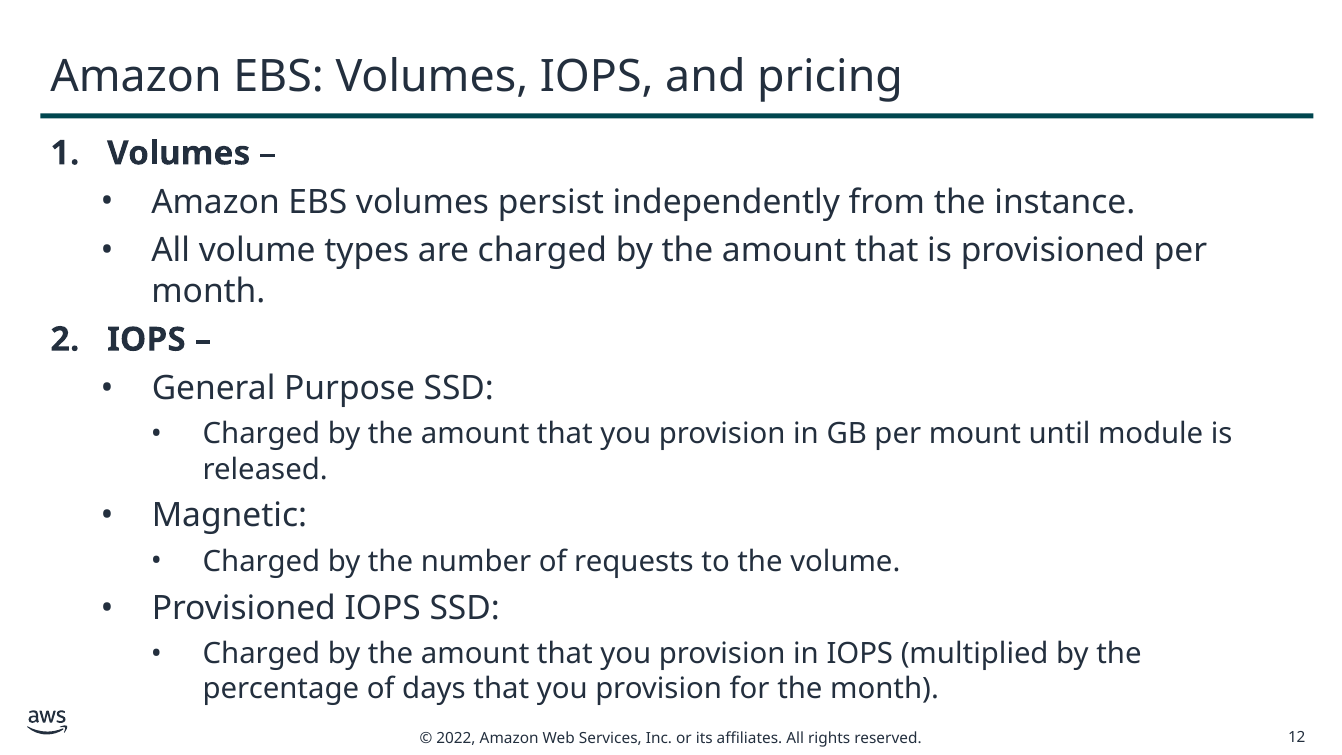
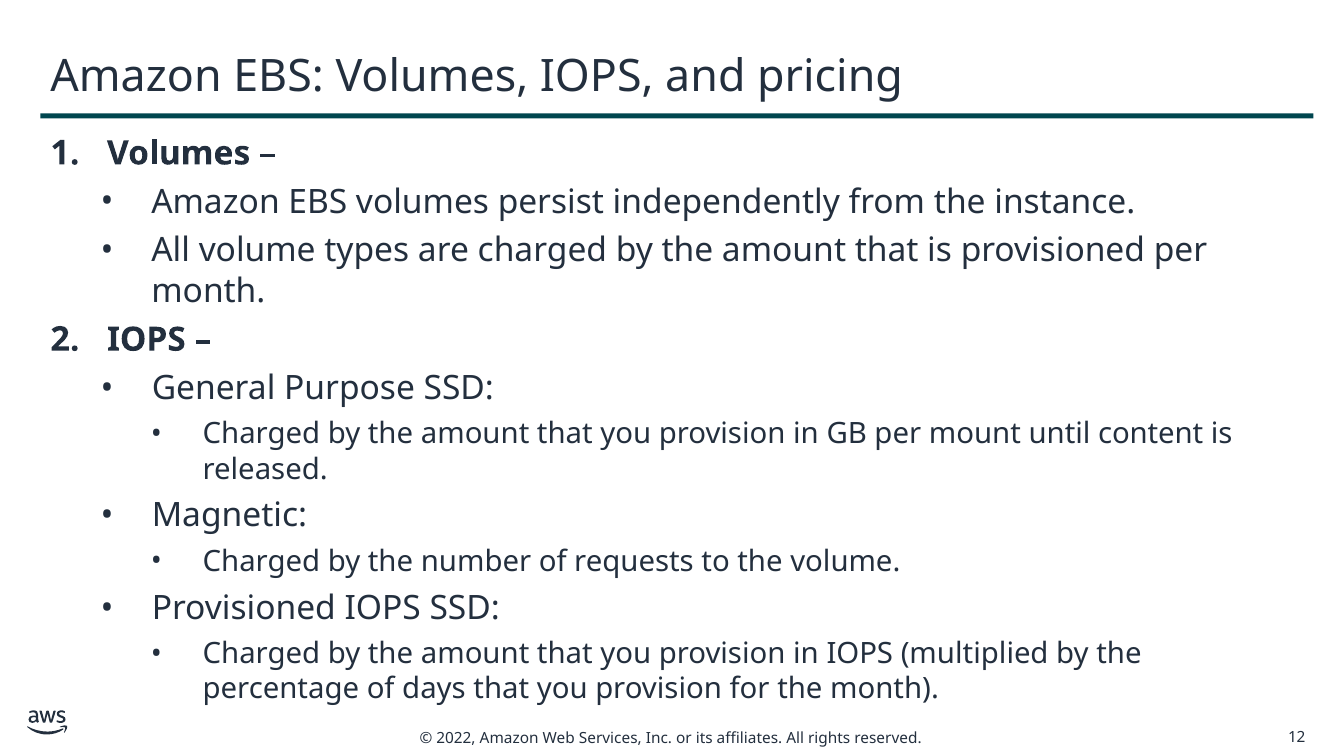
module: module -> content
